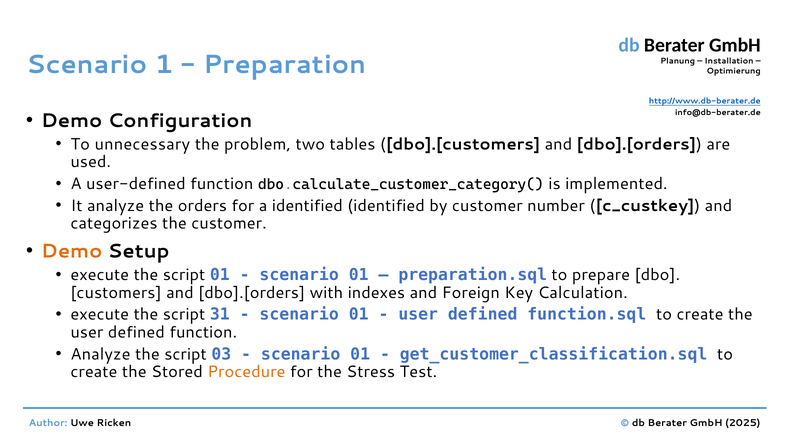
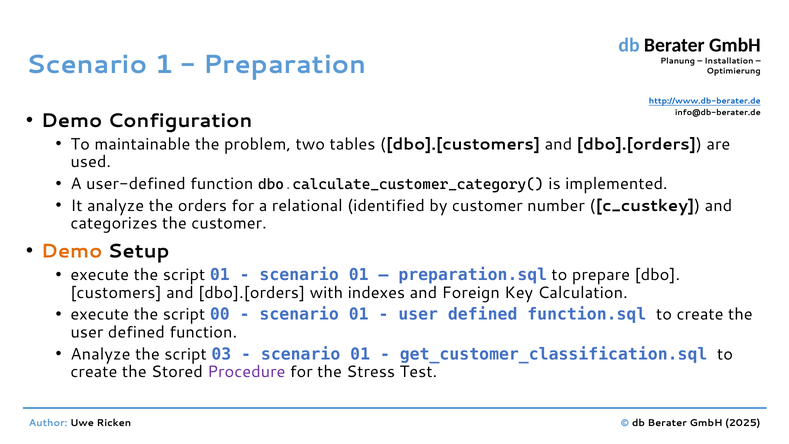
unnecessary: unnecessary -> maintainable
a identified: identified -> relational
31: 31 -> 00
Procedure colour: orange -> purple
